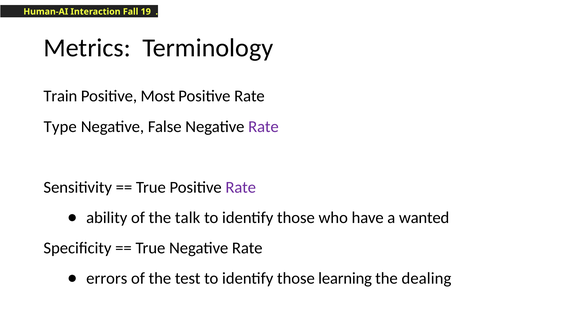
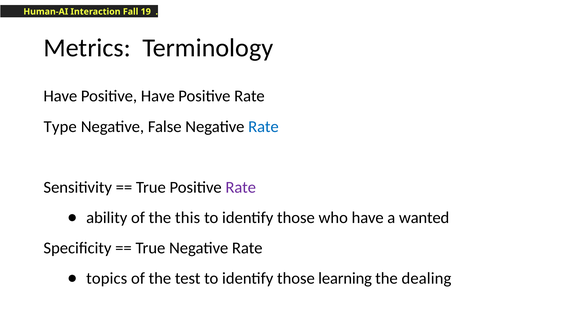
Train at (60, 96): Train -> Have
Positive Most: Most -> Have
Rate at (263, 127) colour: purple -> blue
talk: talk -> this
errors: errors -> topics
